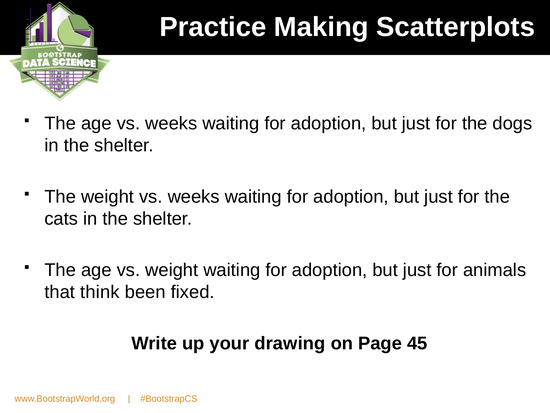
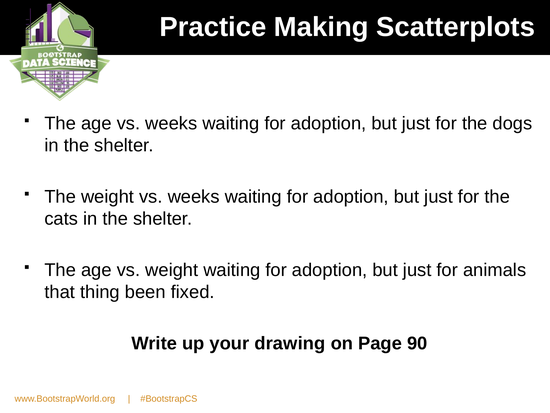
think: think -> thing
45: 45 -> 90
